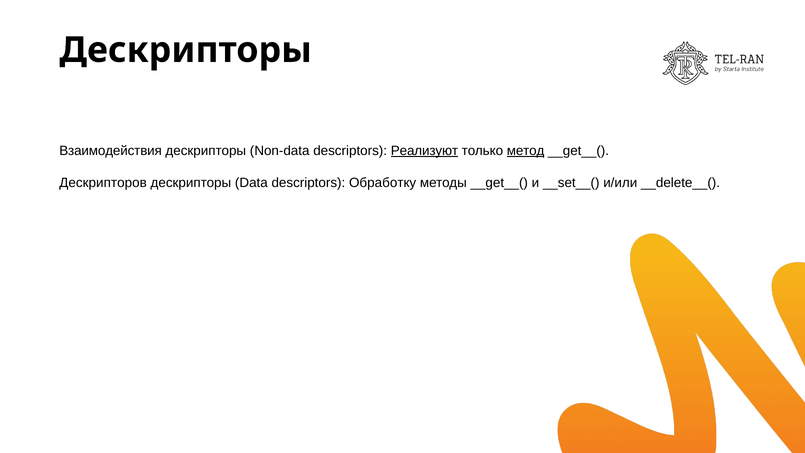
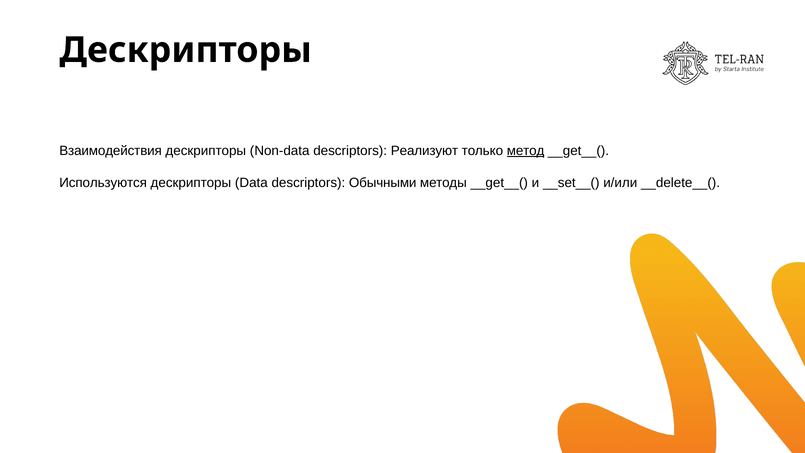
Реализуют underline: present -> none
Дескрипторов: Дескрипторов -> Используются
Обработку: Обработку -> Обычными
